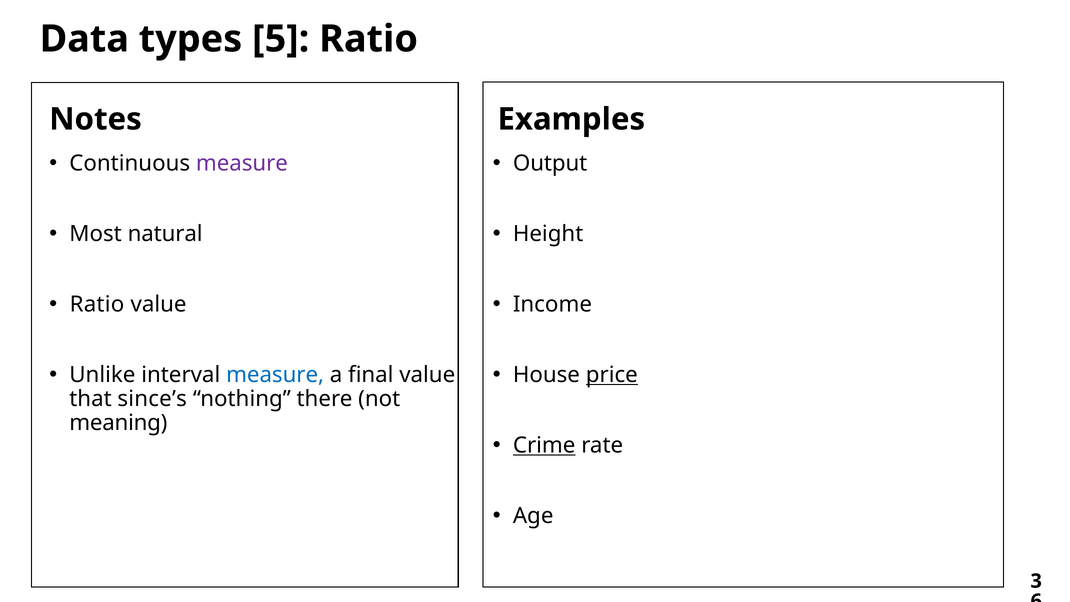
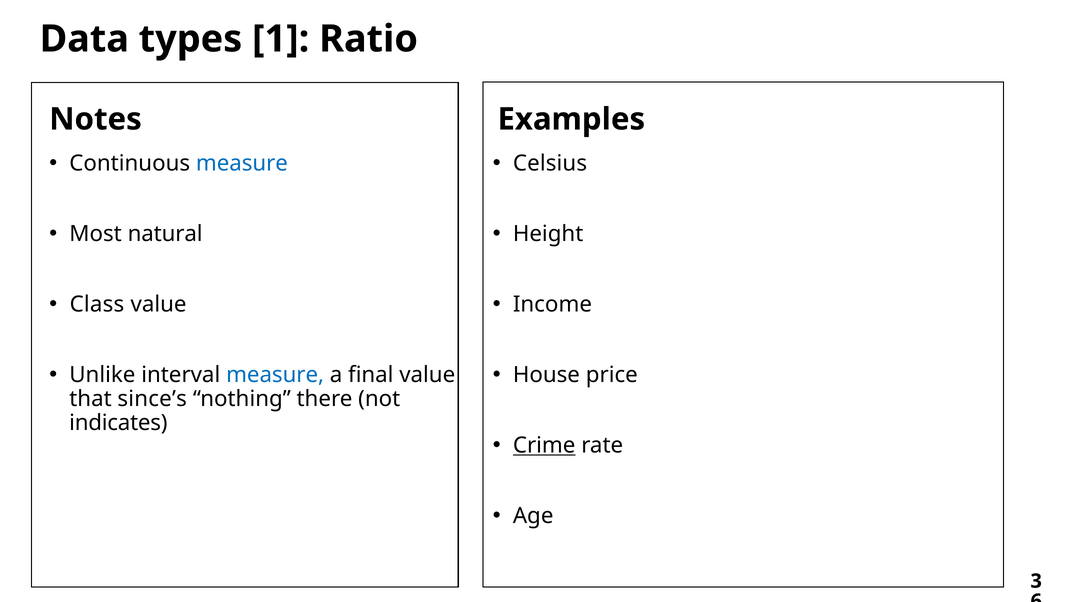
5: 5 -> 1
measure at (242, 163) colour: purple -> blue
Output: Output -> Celsius
Ratio at (97, 304): Ratio -> Class
price underline: present -> none
meaning: meaning -> indicates
